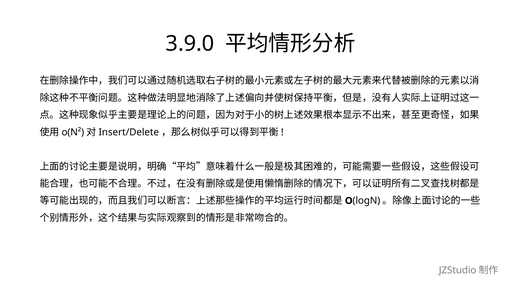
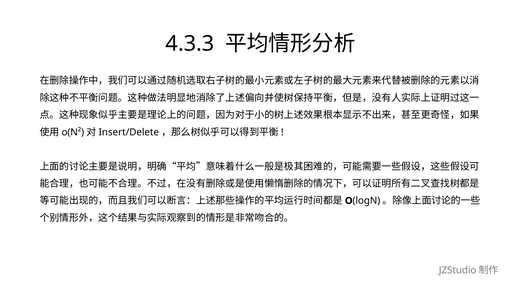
3.9.0: 3.9.0 -> 4.3.3
